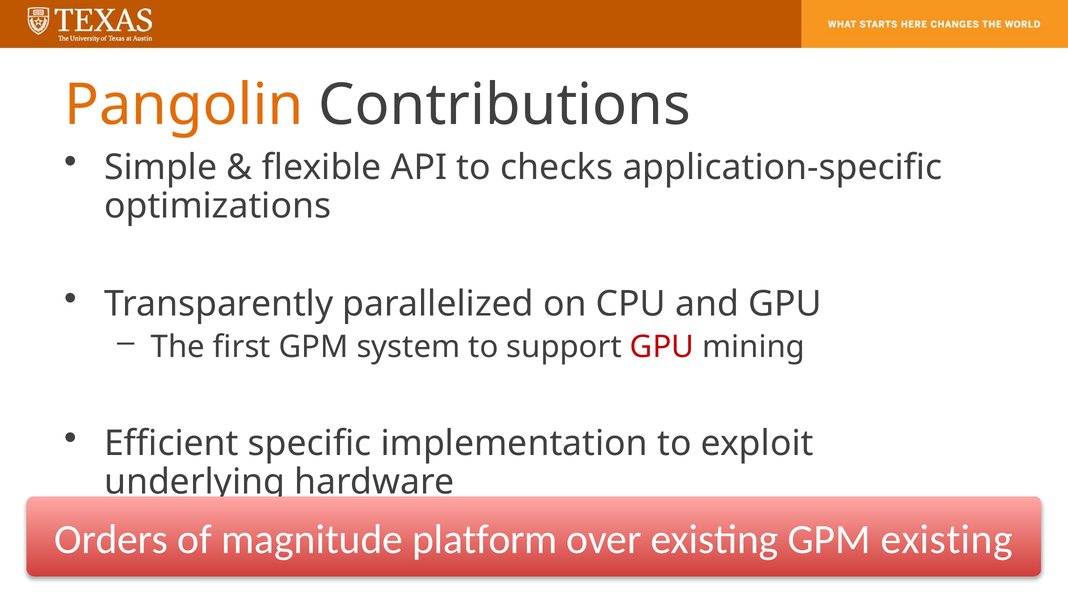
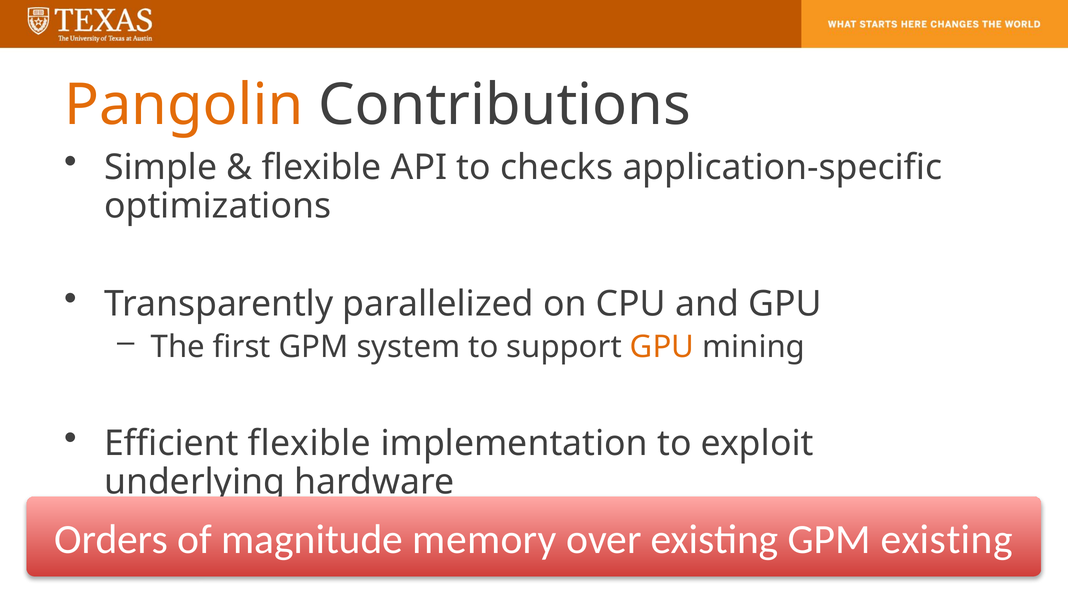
GPU at (662, 347) colour: red -> orange
Efficient specific: specific -> flexible
platform: platform -> memory
